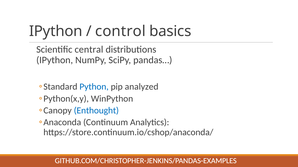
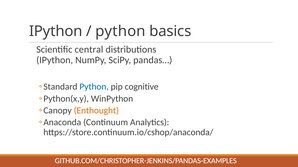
control at (120, 31): control -> python
analyzed: analyzed -> cognitive
Enthought colour: blue -> orange
